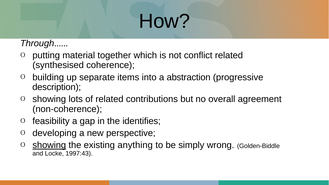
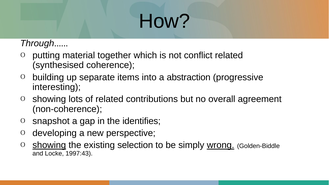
description: description -> interesting
feasibility: feasibility -> snapshot
anything: anything -> selection
wrong underline: none -> present
